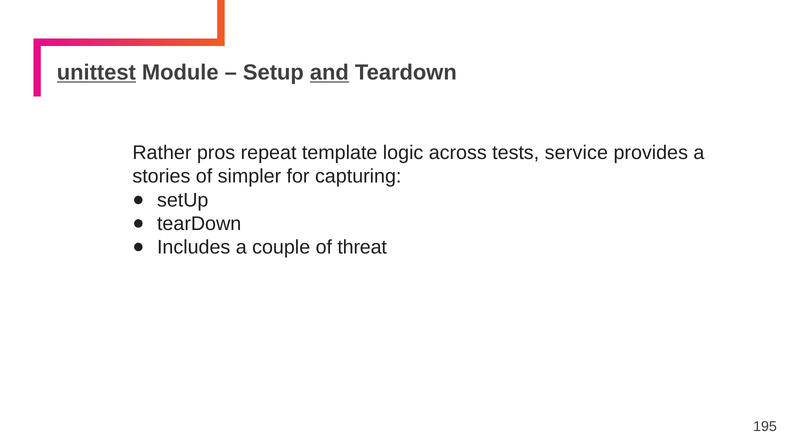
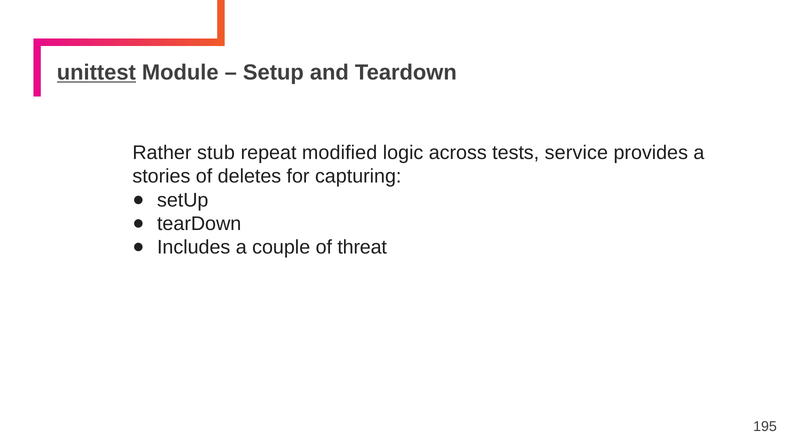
and underline: present -> none
pros: pros -> stub
template: template -> modified
simpler: simpler -> deletes
